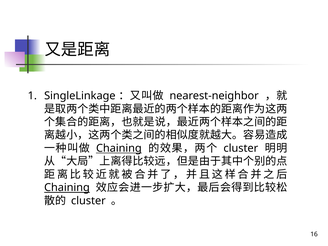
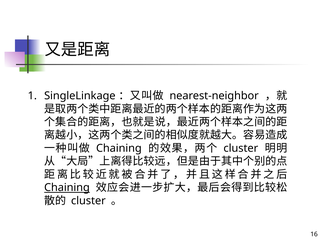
Chaining at (119, 148) underline: present -> none
